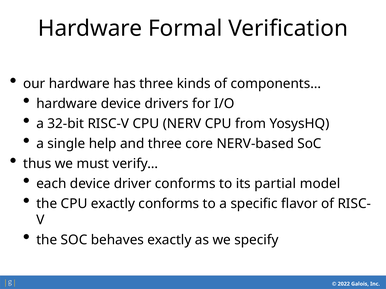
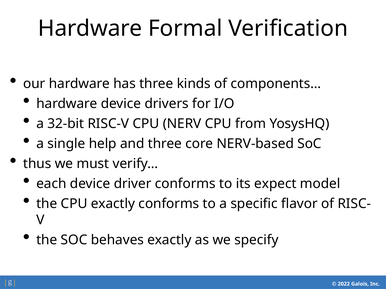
partial: partial -> expect
